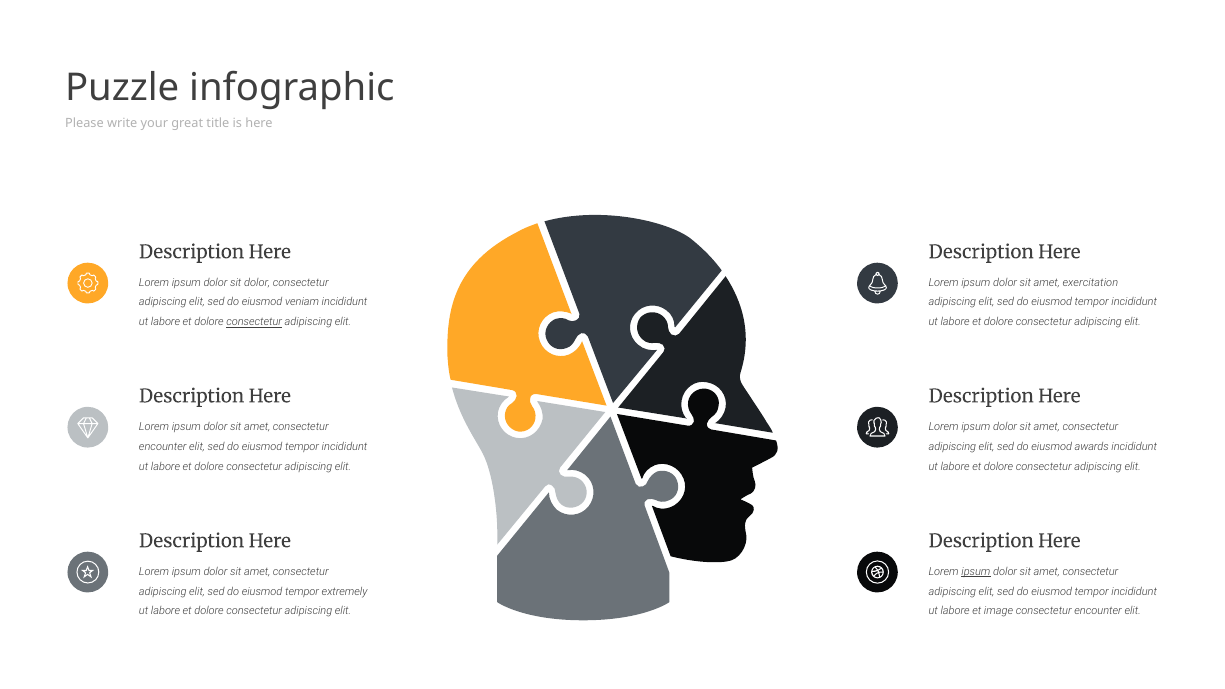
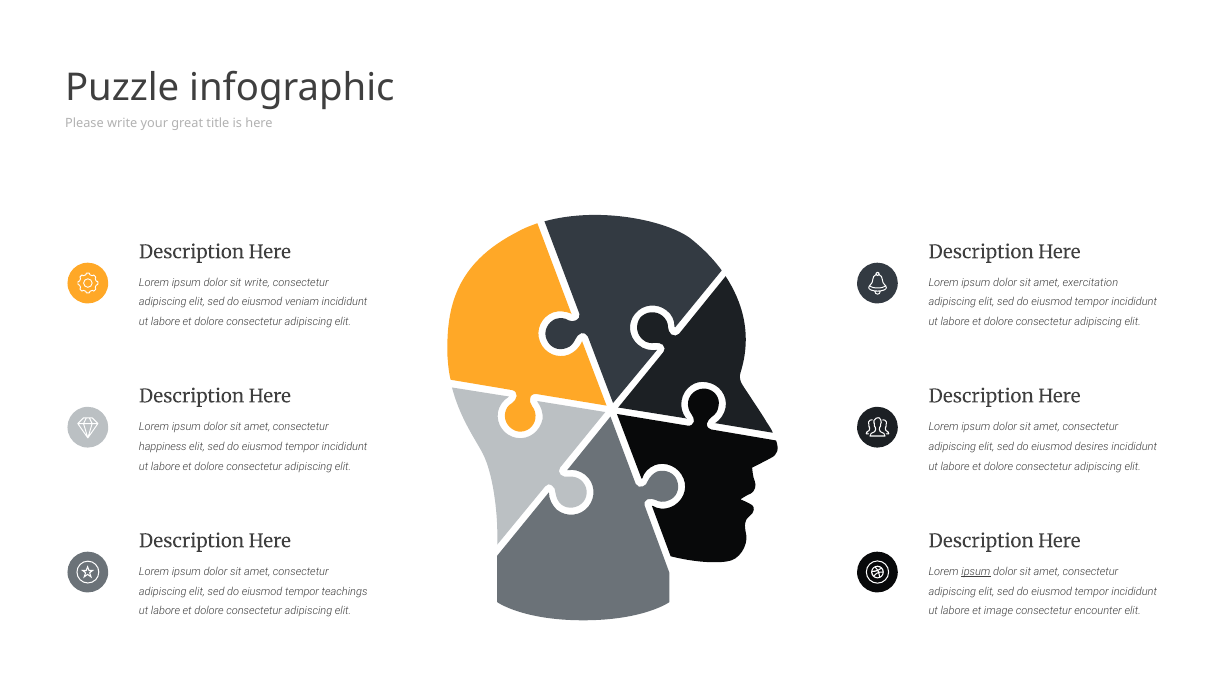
sit dolor: dolor -> write
consectetur at (254, 322) underline: present -> none
encounter at (163, 447): encounter -> happiness
awards: awards -> desires
extremely: extremely -> teachings
